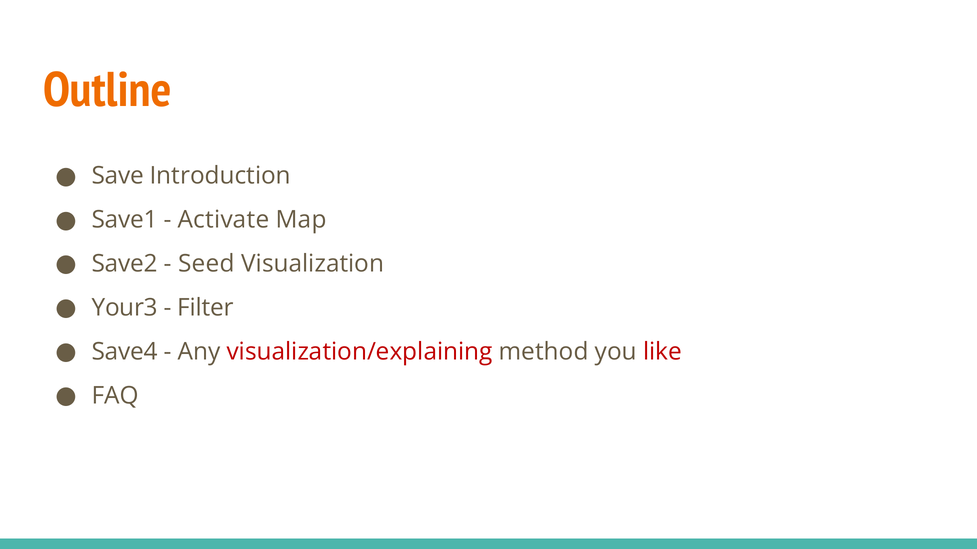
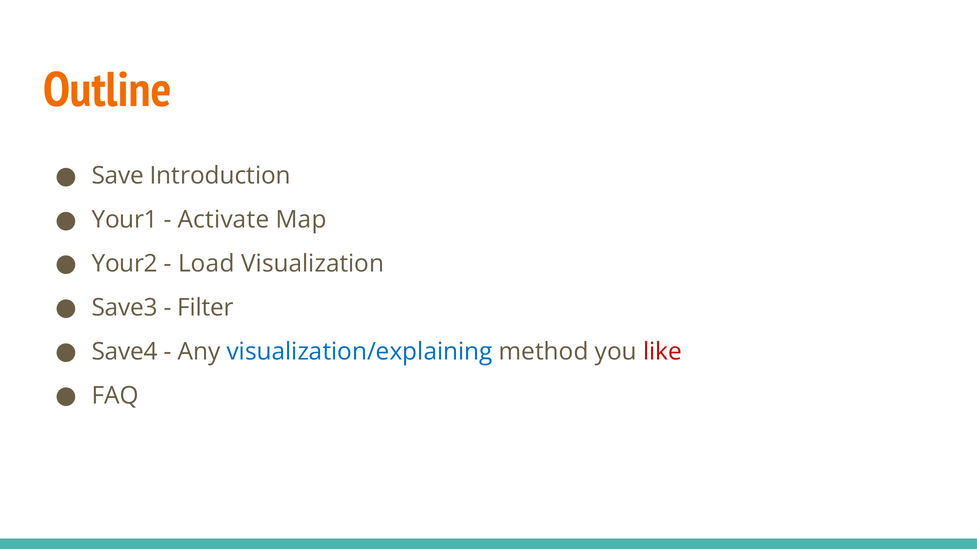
Save1: Save1 -> Your1
Save2: Save2 -> Your2
Seed: Seed -> Load
Your3: Your3 -> Save3
visualization/explaining colour: red -> blue
